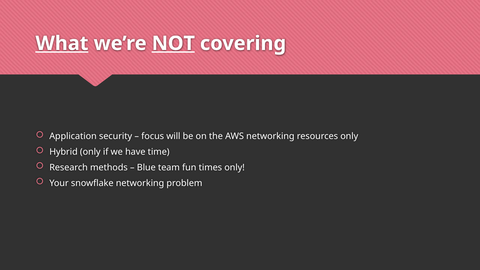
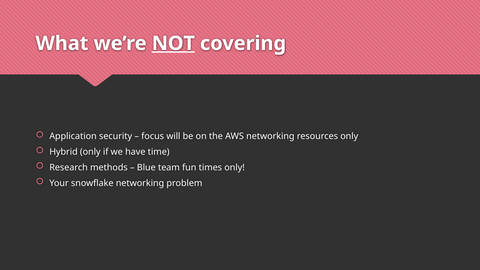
What underline: present -> none
